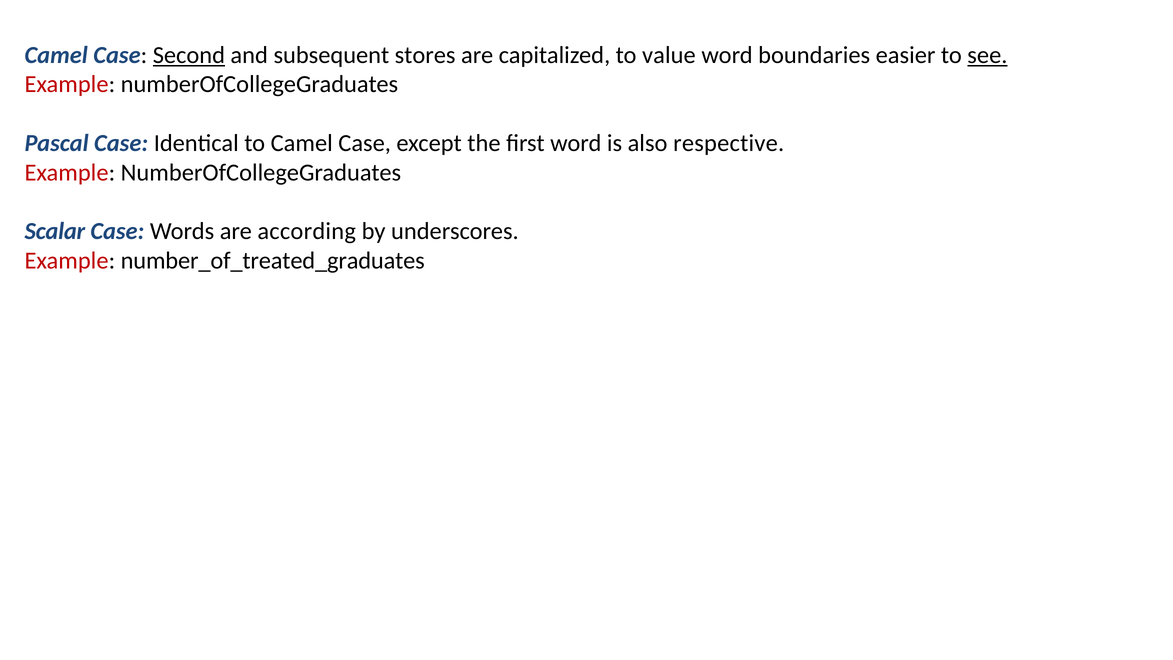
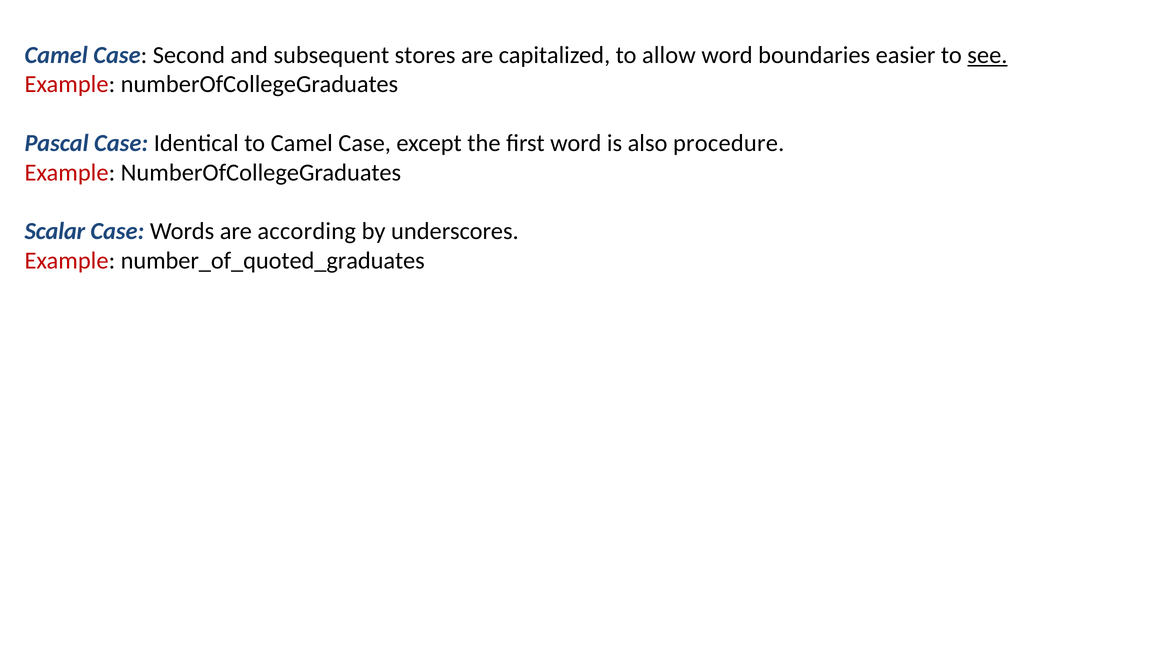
Second underline: present -> none
value: value -> allow
respective: respective -> procedure
number_of_treated_graduates: number_of_treated_graduates -> number_of_quoted_graduates
